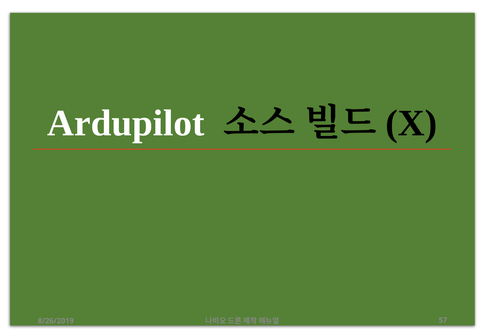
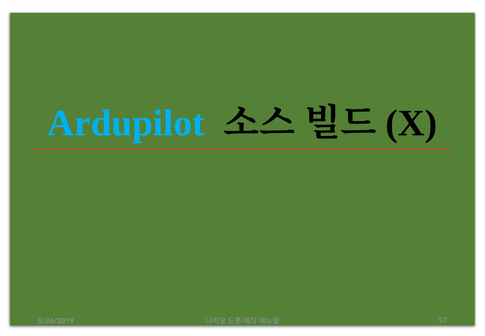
Ardupilot colour: white -> light blue
